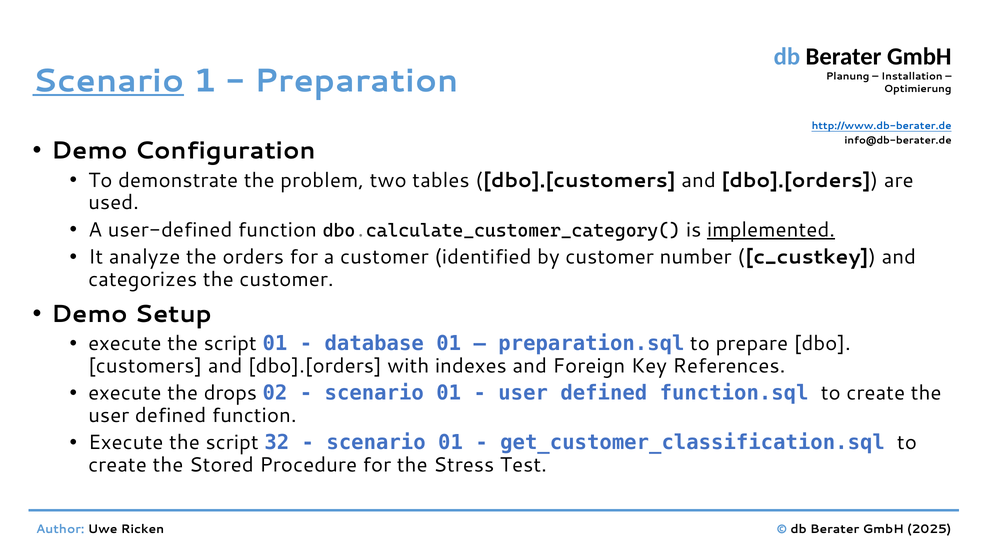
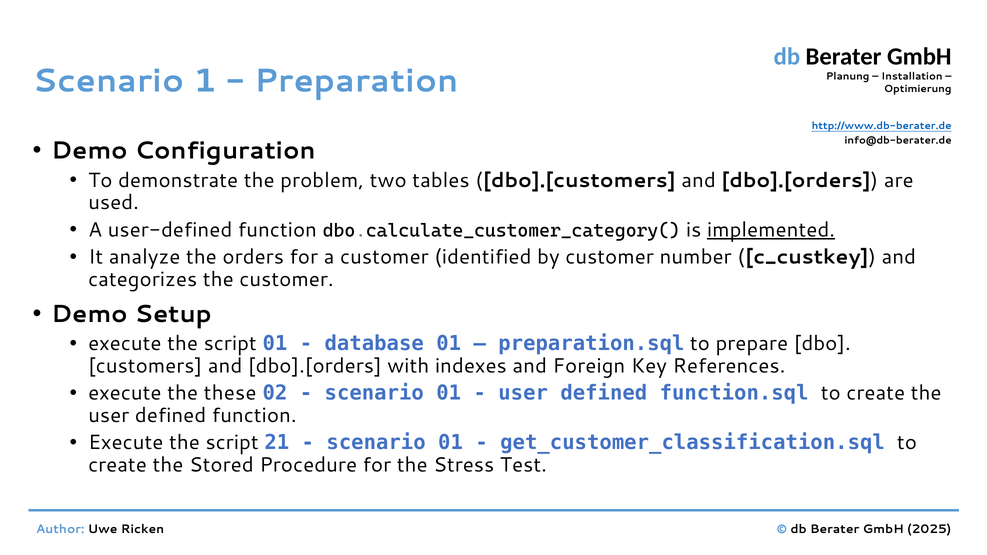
Scenario at (108, 81) underline: present -> none
drops: drops -> these
32: 32 -> 21
